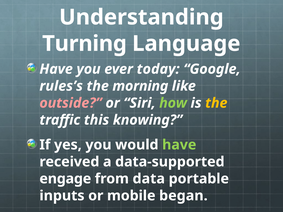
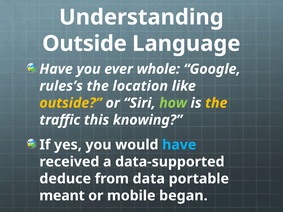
Turning at (84, 44): Turning -> Outside
today: today -> whole
morning: morning -> location
outside at (71, 103) colour: pink -> yellow
have at (179, 145) colour: light green -> light blue
engage: engage -> deduce
inputs: inputs -> meant
